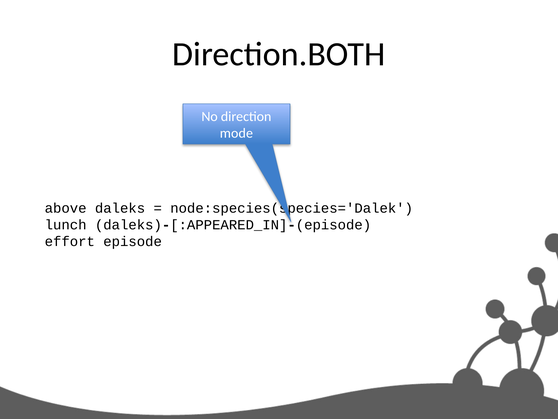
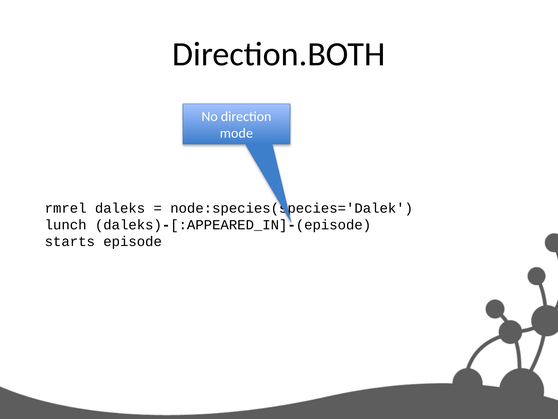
above: above -> rmrel
effort: effort -> starts
